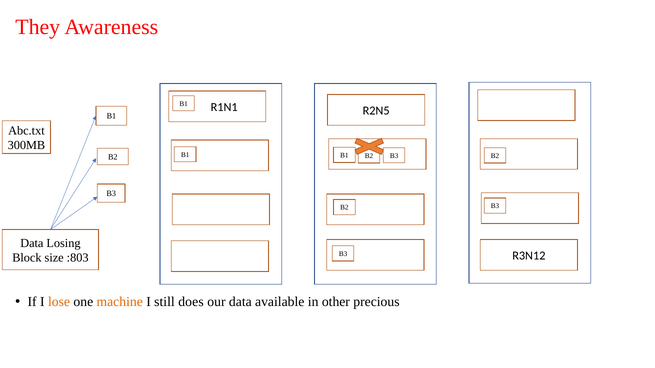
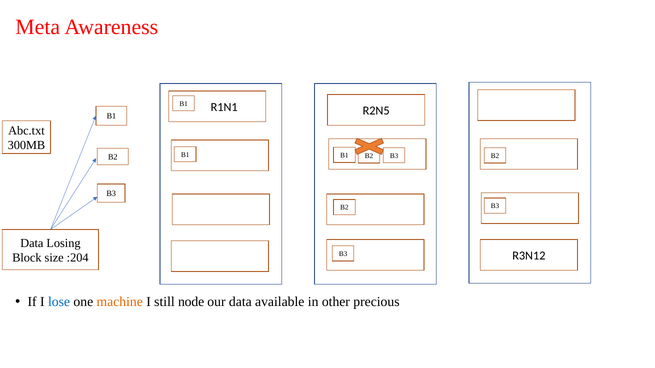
They: They -> Meta
:803: :803 -> :204
lose colour: orange -> blue
does: does -> node
